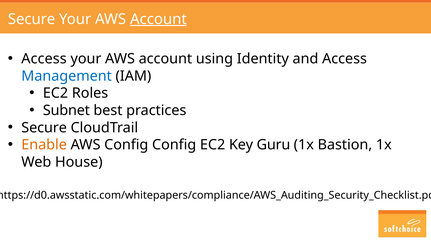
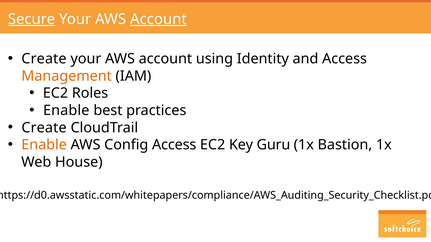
Secure at (32, 19) underline: none -> present
Access at (44, 59): Access -> Create
Management colour: blue -> orange
Subnet at (66, 111): Subnet -> Enable
Secure at (44, 128): Secure -> Create
Config Config: Config -> Access
